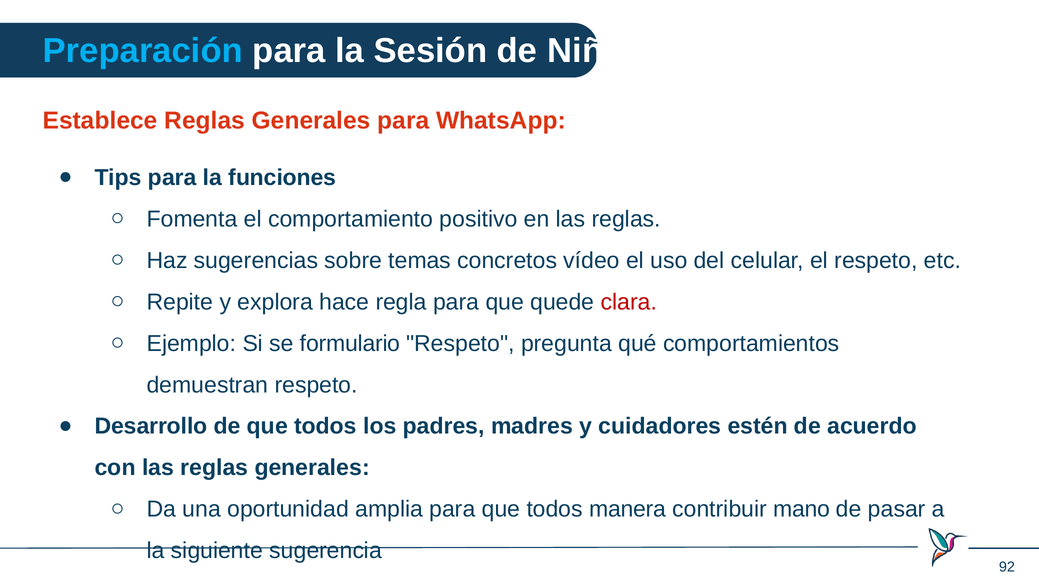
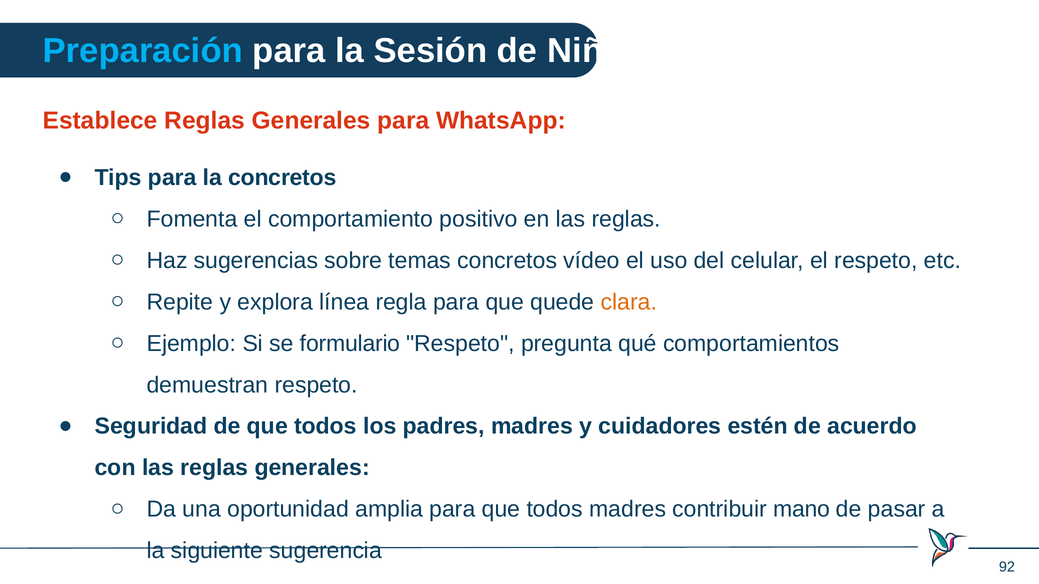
la funciones: funciones -> concretos
hace: hace -> línea
clara colour: red -> orange
Desarrollo: Desarrollo -> Seguridad
todos manera: manera -> madres
